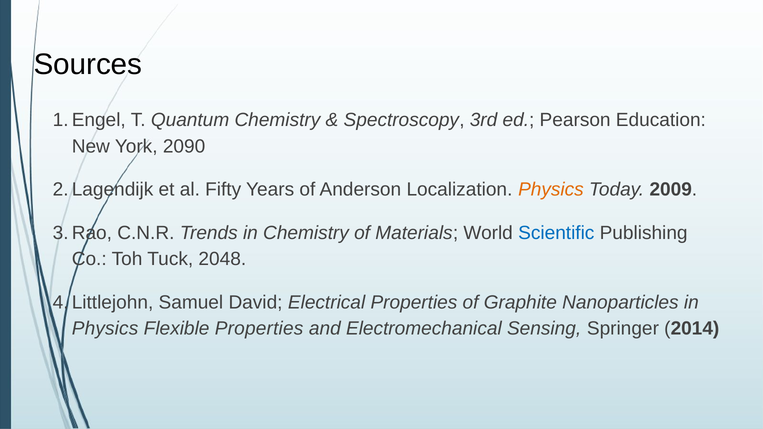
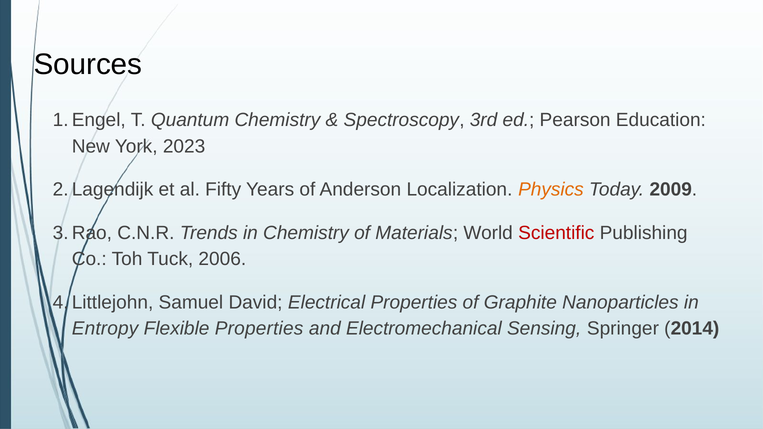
2090: 2090 -> 2023
Scientific colour: blue -> red
2048: 2048 -> 2006
Physics at (105, 329): Physics -> Entropy
